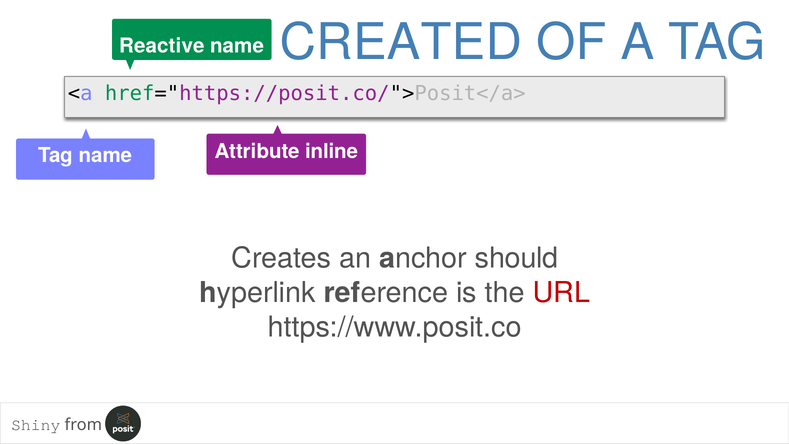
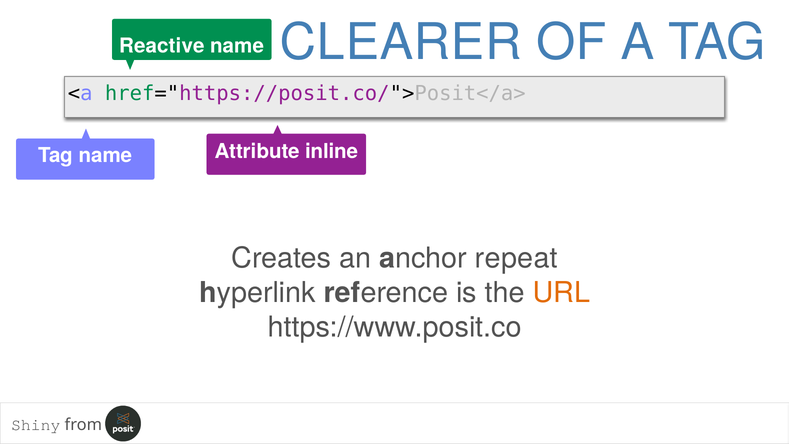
CREATED: CREATED -> CLEARER
should: should -> repeat
URL colour: red -> orange
